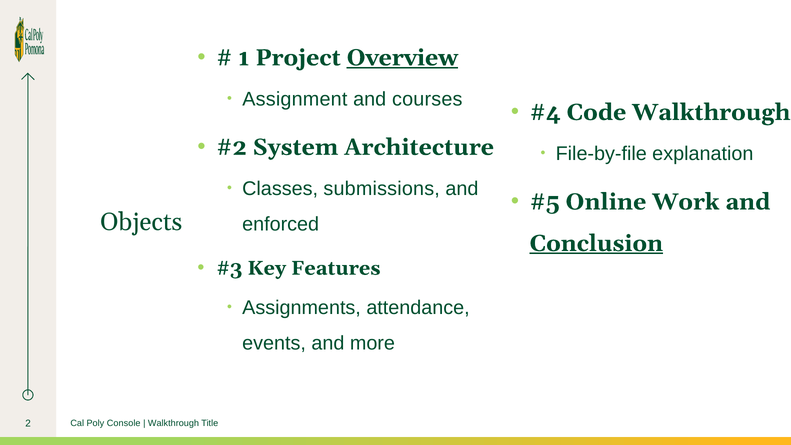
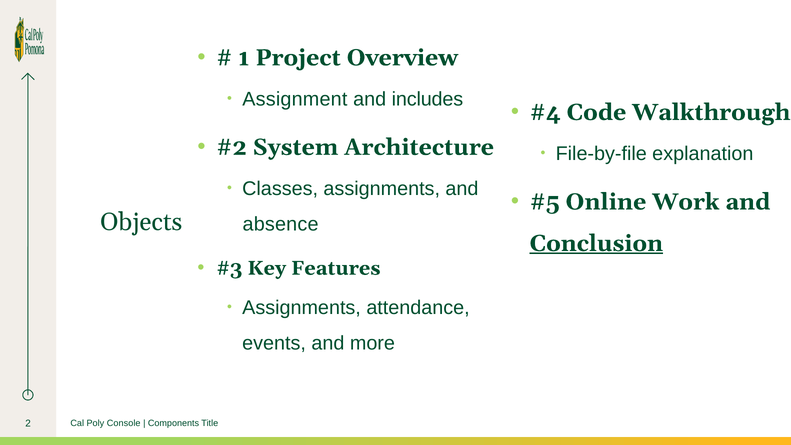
Overview underline: present -> none
courses: courses -> includes
Classes submissions: submissions -> assignments
enforced: enforced -> absence
Walkthrough at (173, 423): Walkthrough -> Components
